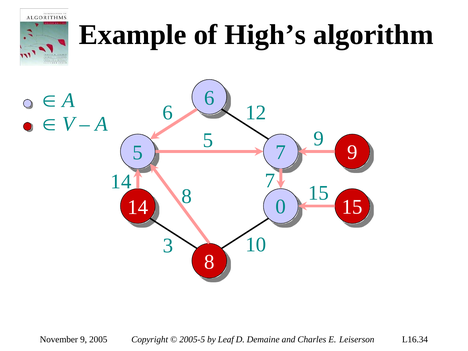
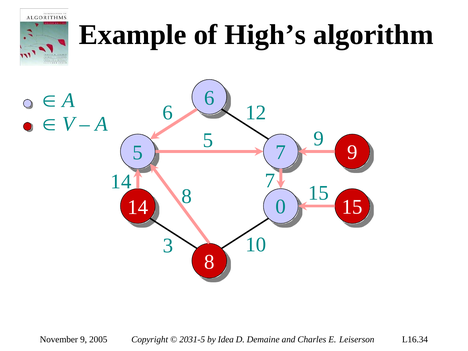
2005-5: 2005-5 -> 2031-5
Leaf: Leaf -> Idea
